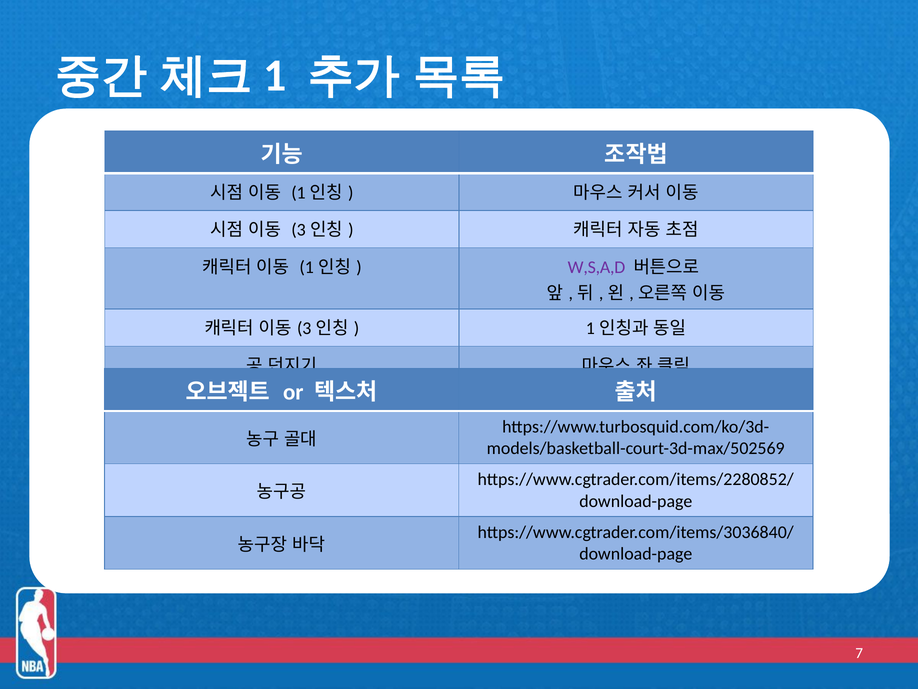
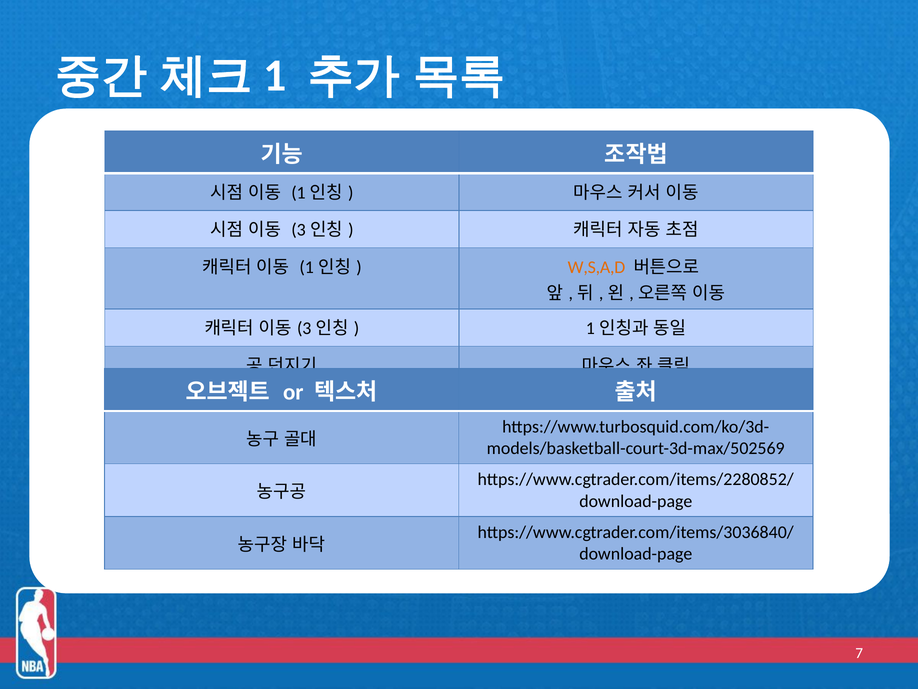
W,S,A,D colour: purple -> orange
